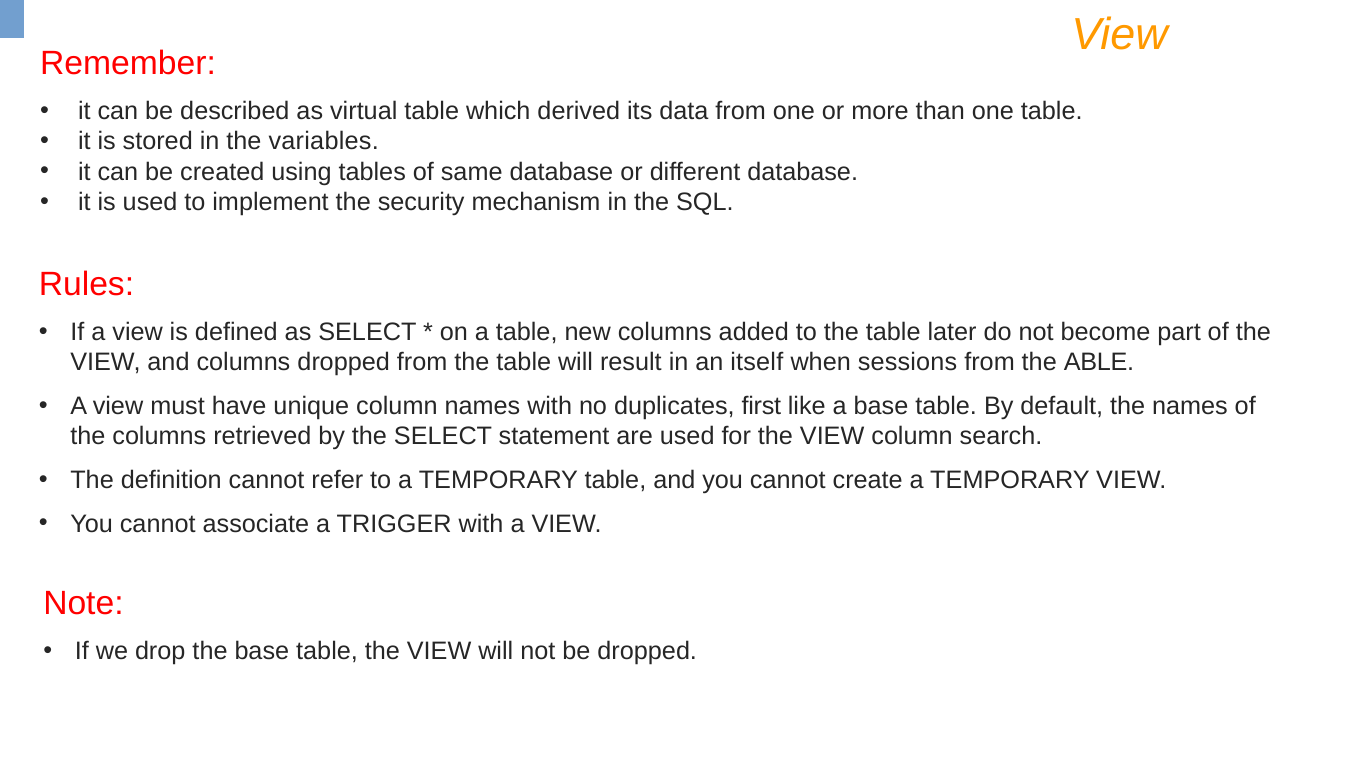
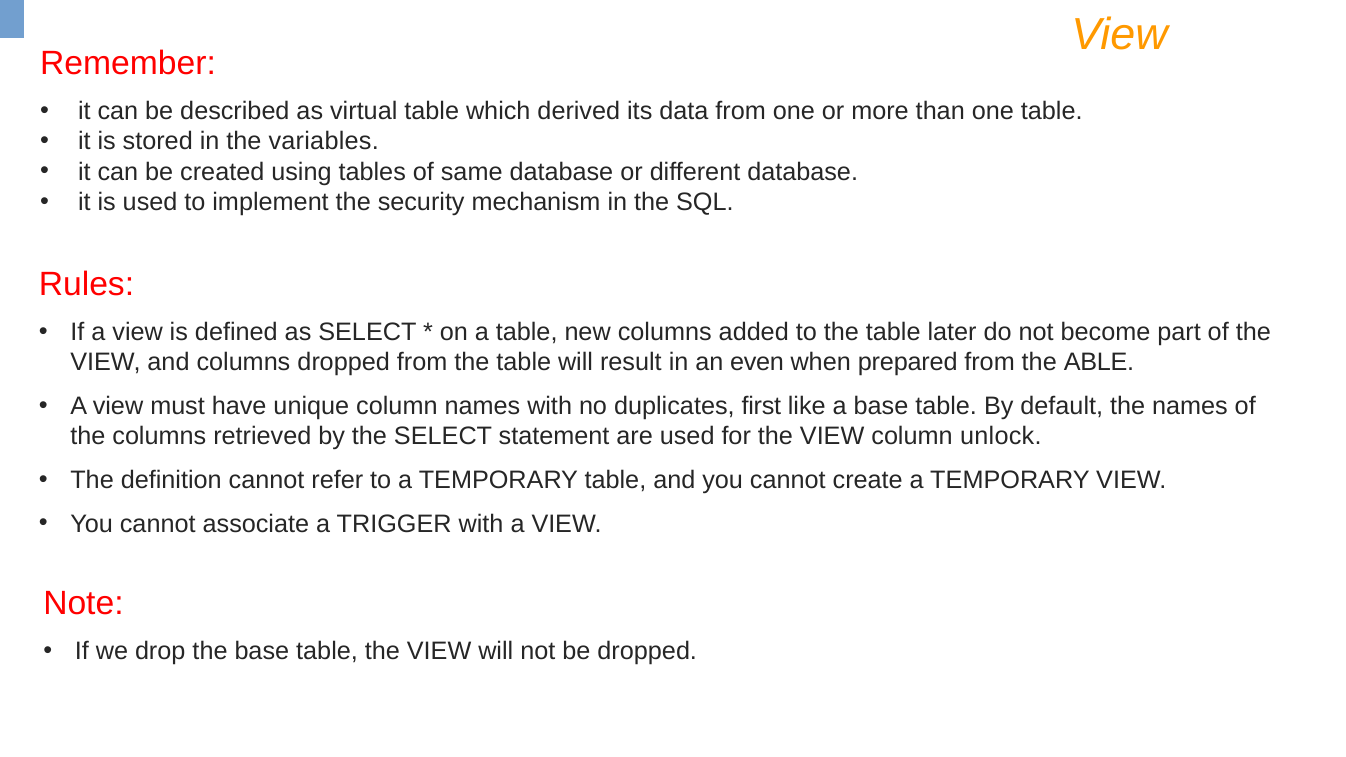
itself: itself -> even
sessions: sessions -> prepared
search: search -> unlock
